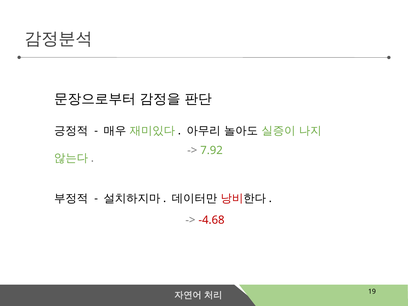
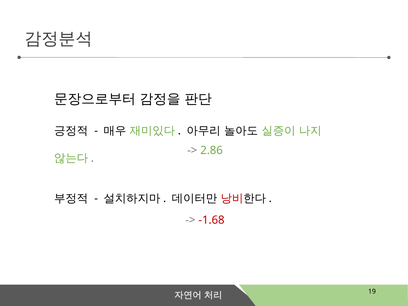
7.92: 7.92 -> 2.86
-4.68: -4.68 -> -1.68
